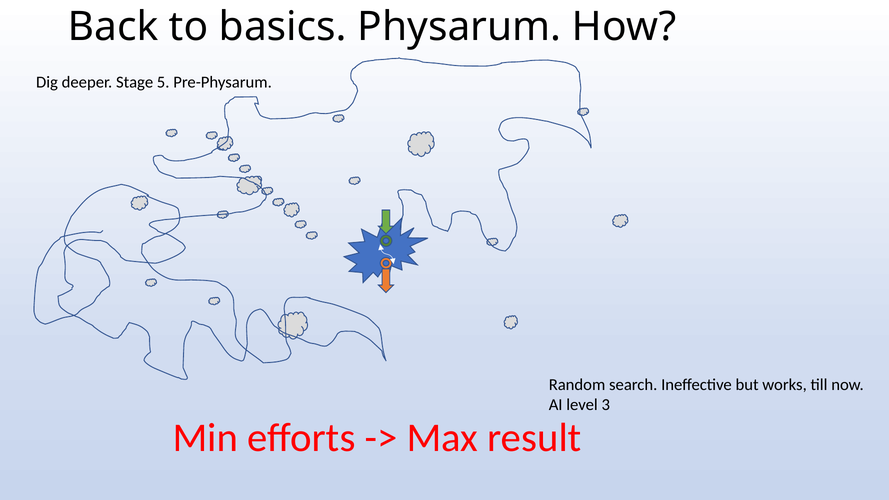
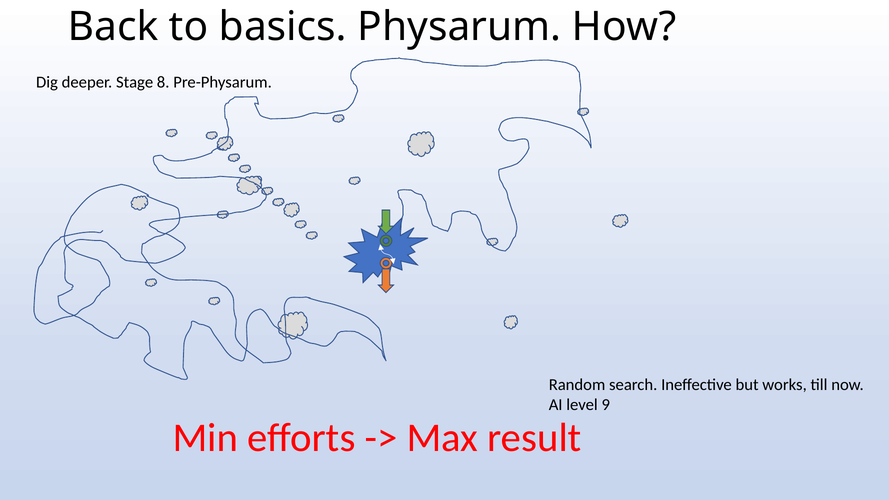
5: 5 -> 8
3: 3 -> 9
